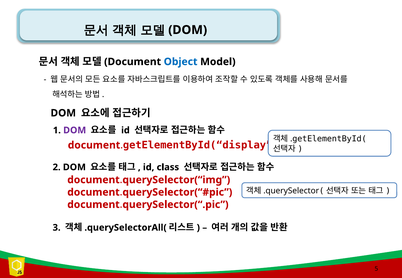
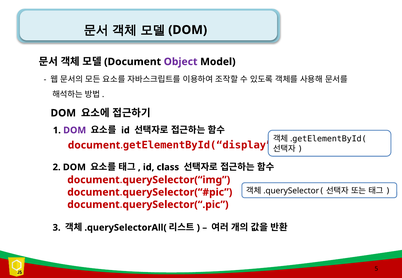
Object colour: blue -> purple
